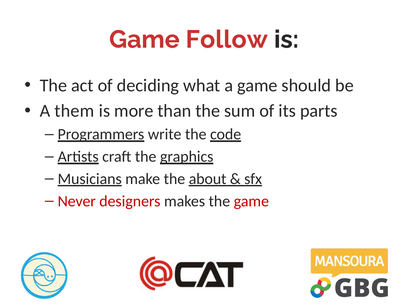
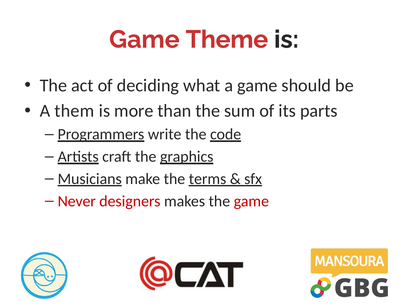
Follow: Follow -> Theme
about: about -> terms
